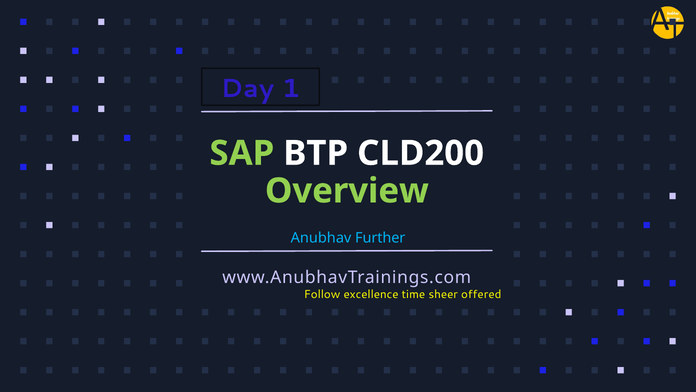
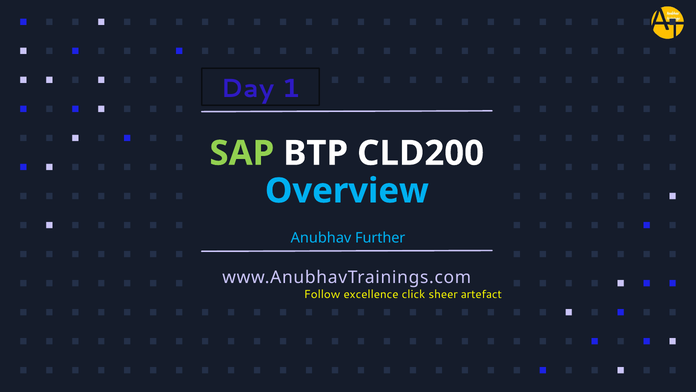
Overview colour: light green -> light blue
time: time -> click
offered: offered -> artefact
